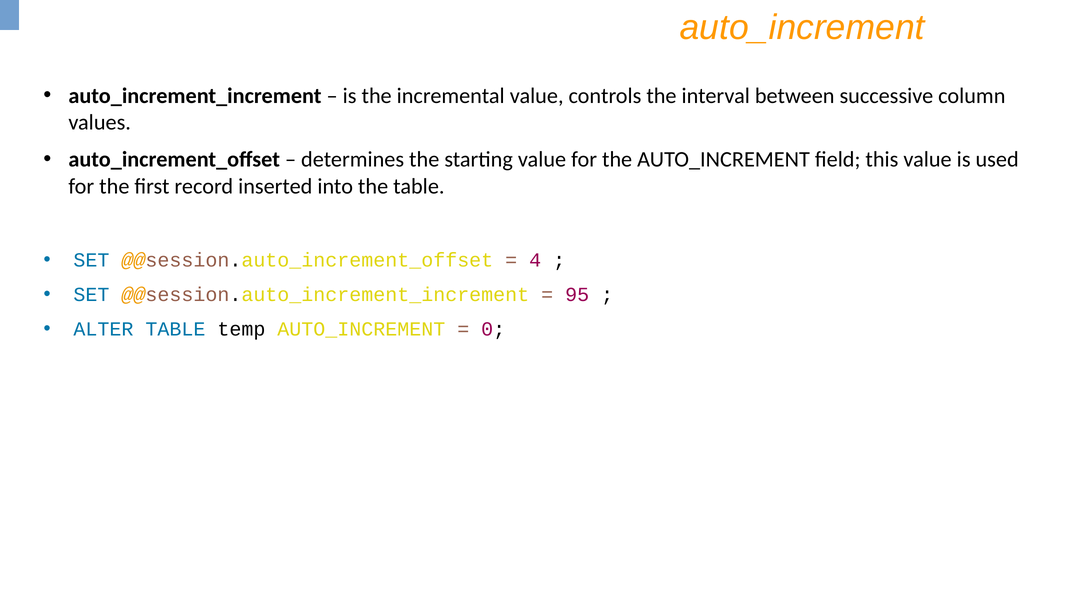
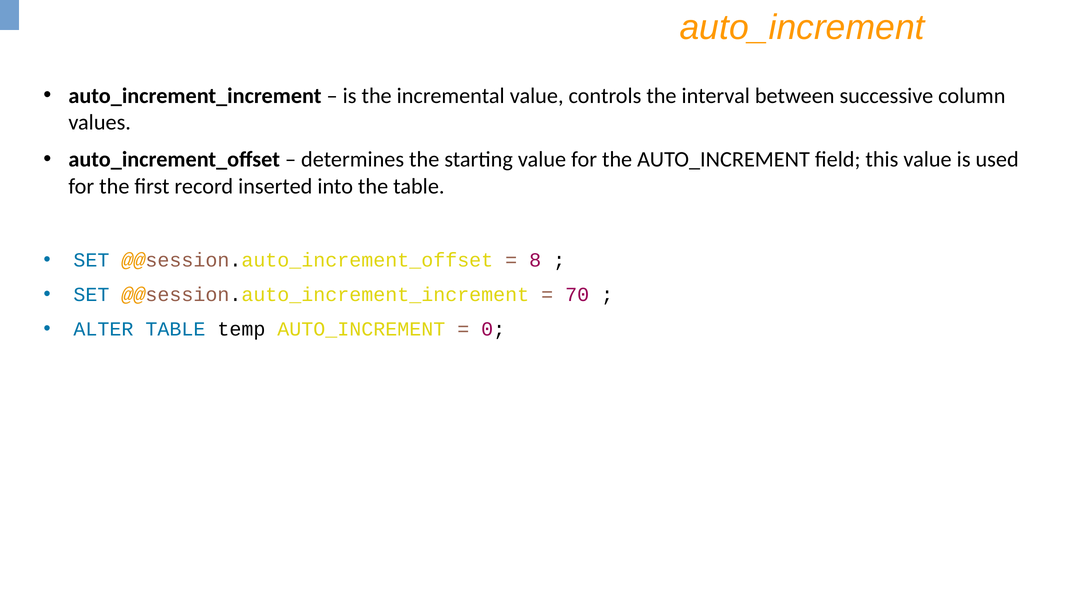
4: 4 -> 8
95: 95 -> 70
